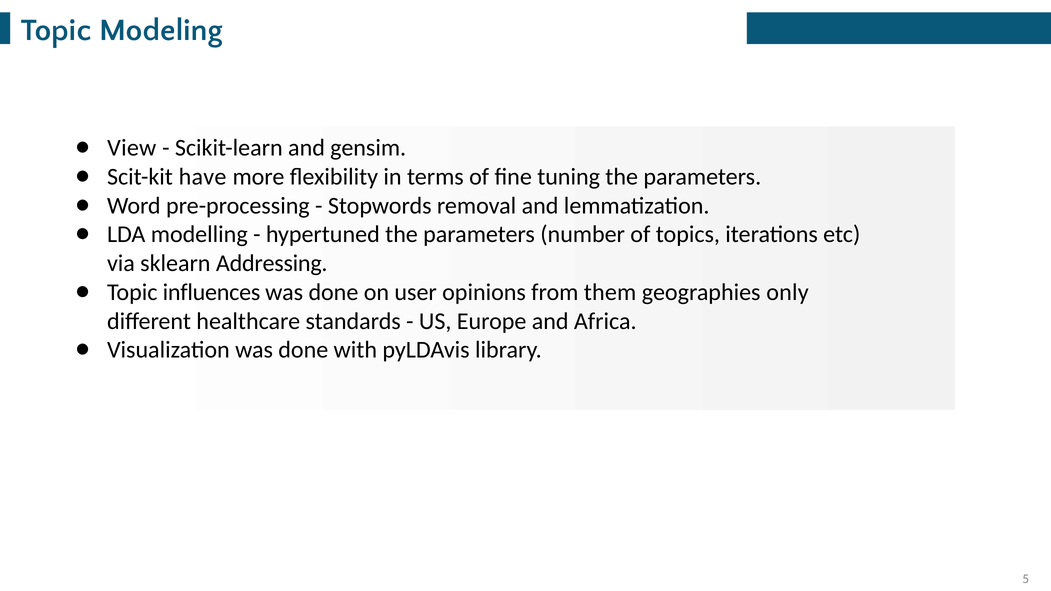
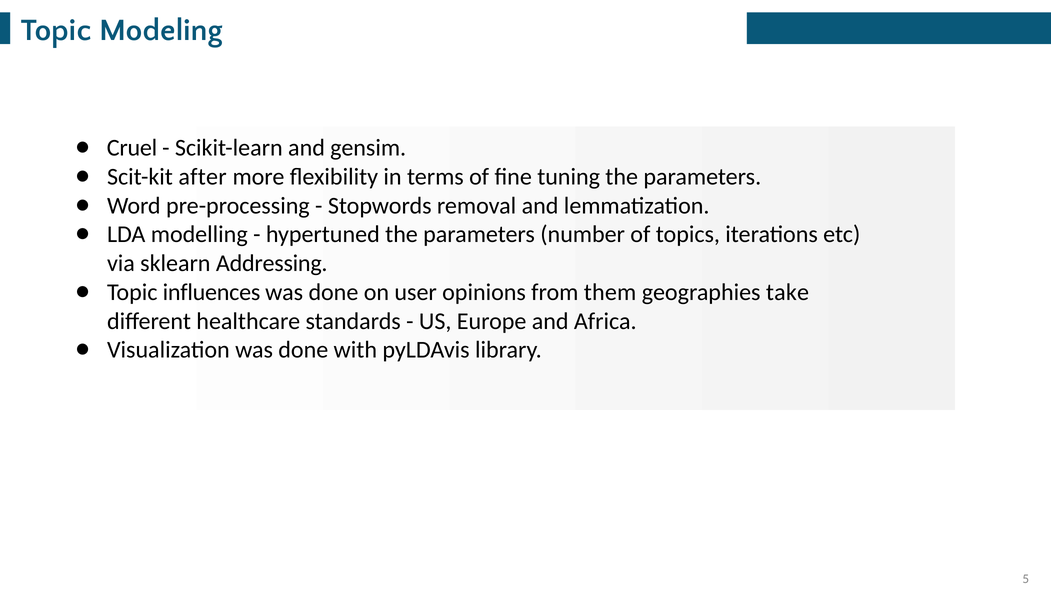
View: View -> Cruel
have: have -> after
only: only -> take
